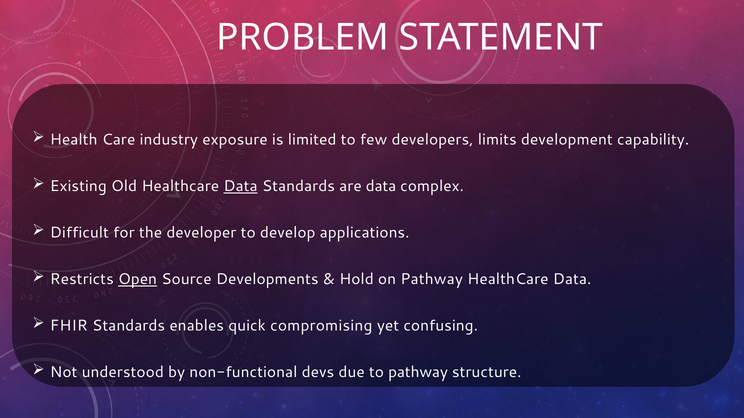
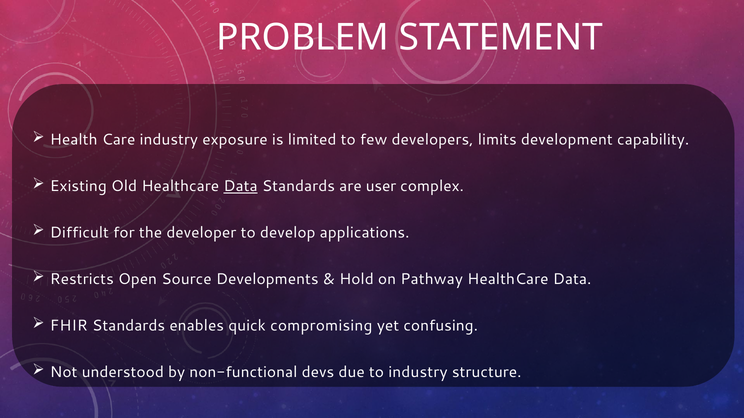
are data: data -> user
Open underline: present -> none
to pathway: pathway -> industry
